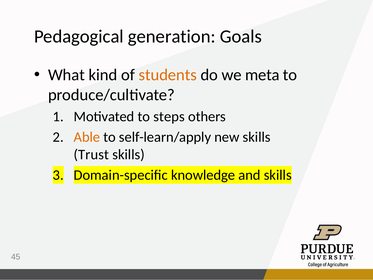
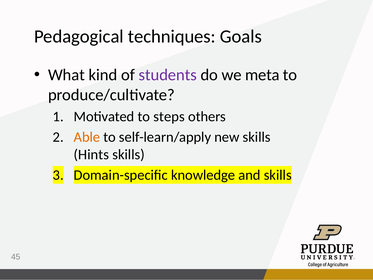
generation: generation -> techniques
students colour: orange -> purple
Trust: Trust -> Hints
